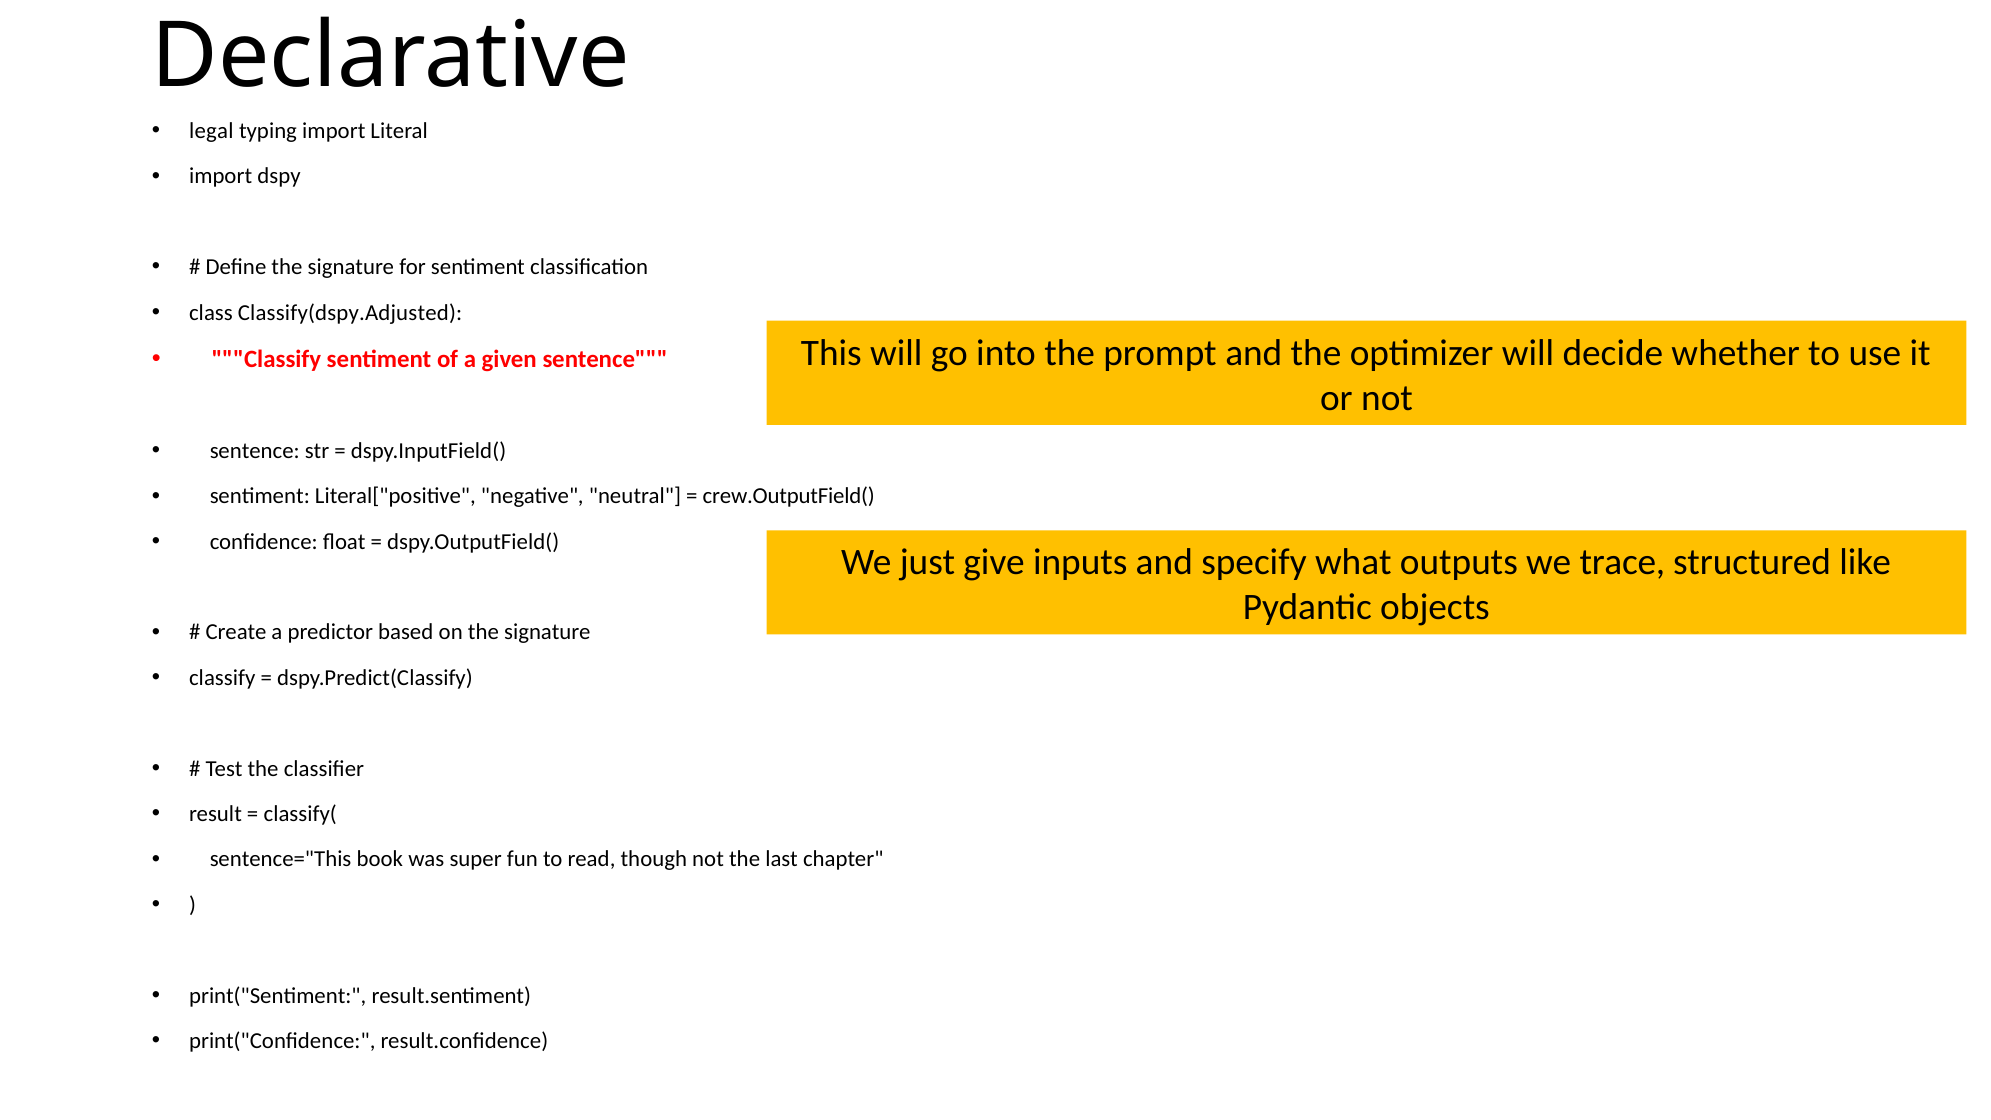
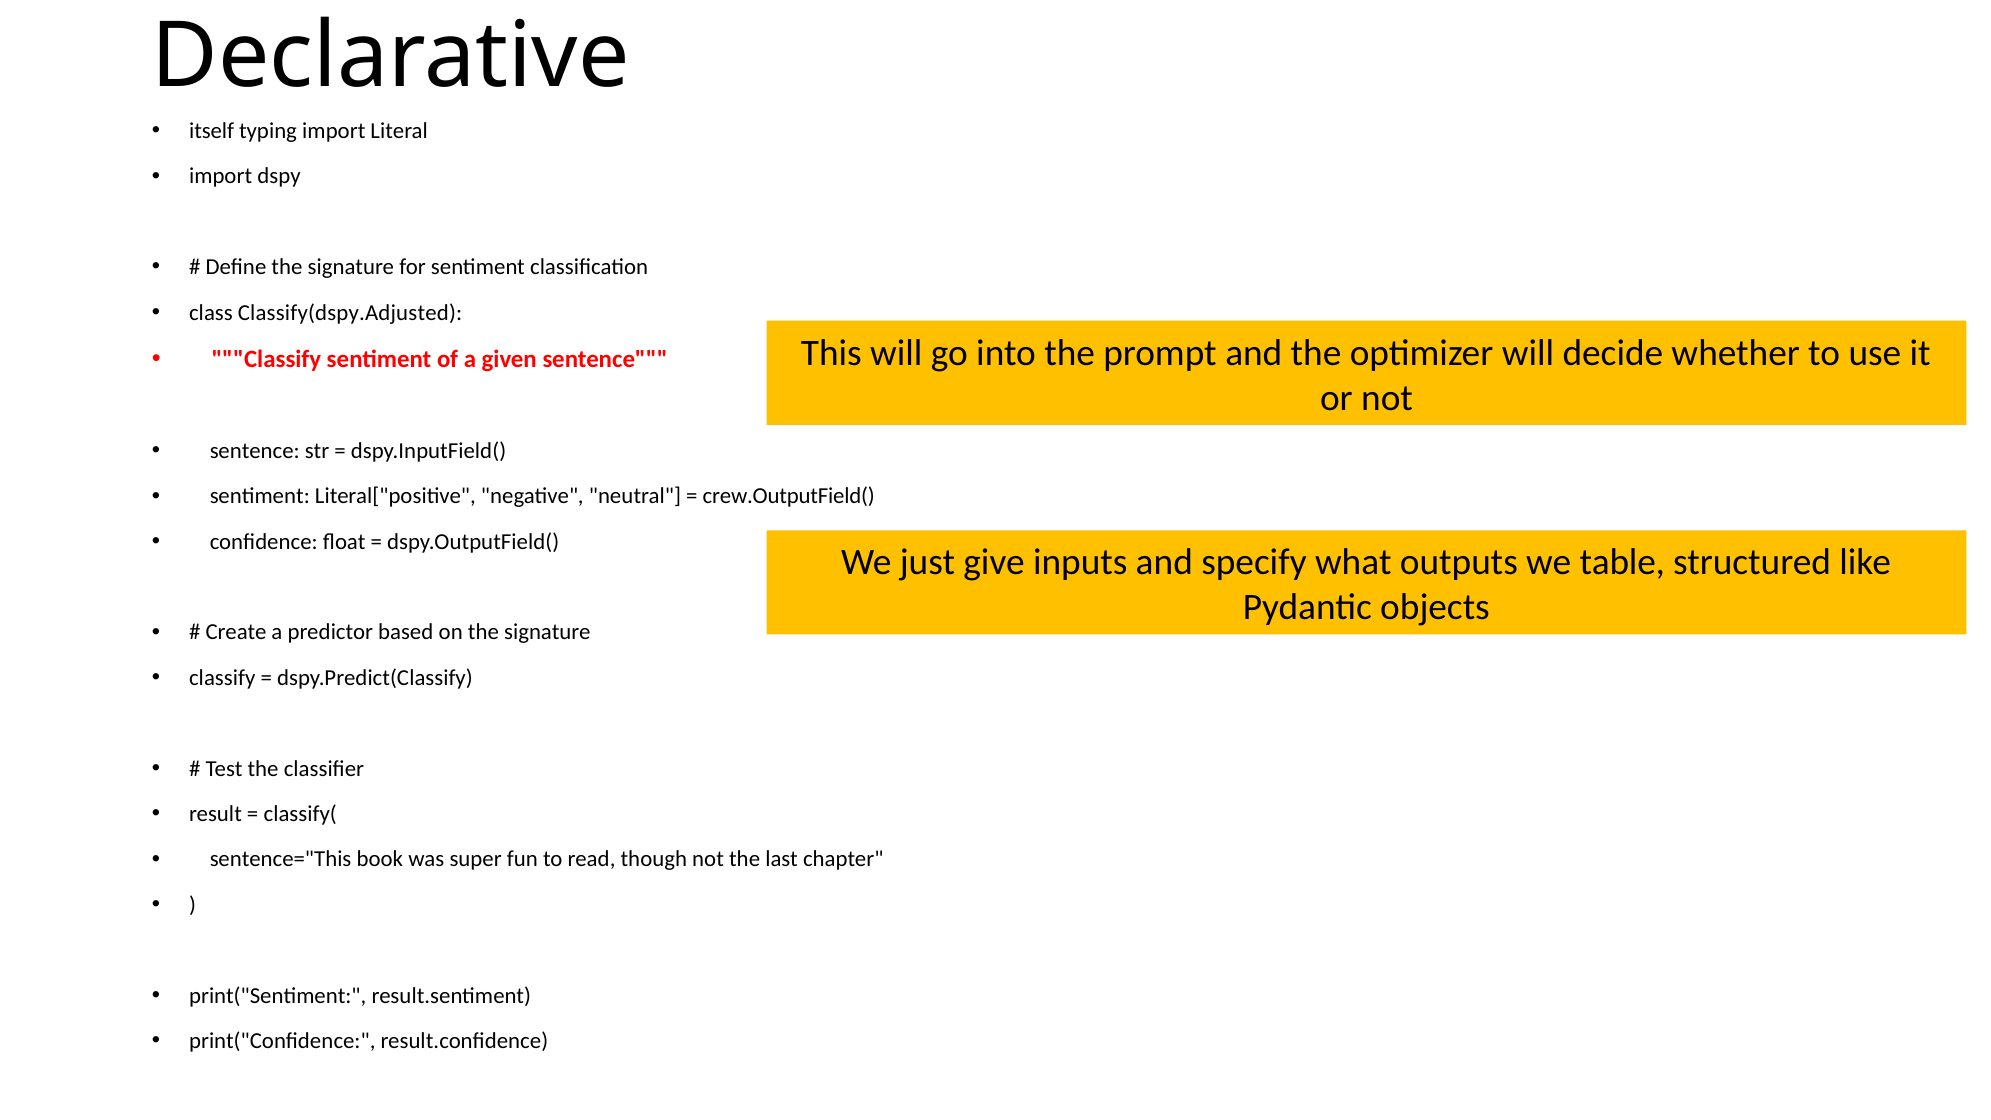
legal: legal -> itself
trace: trace -> table
